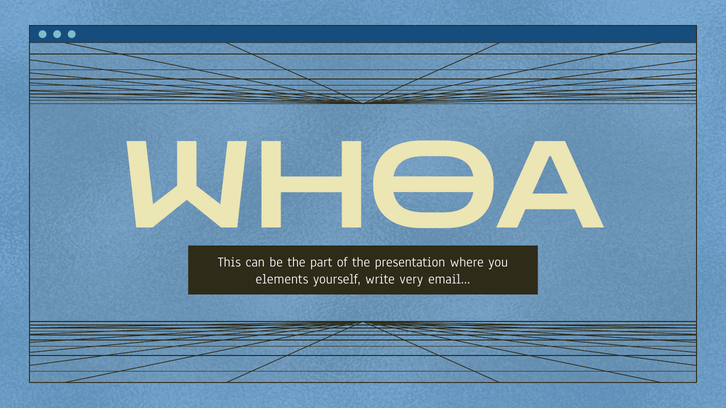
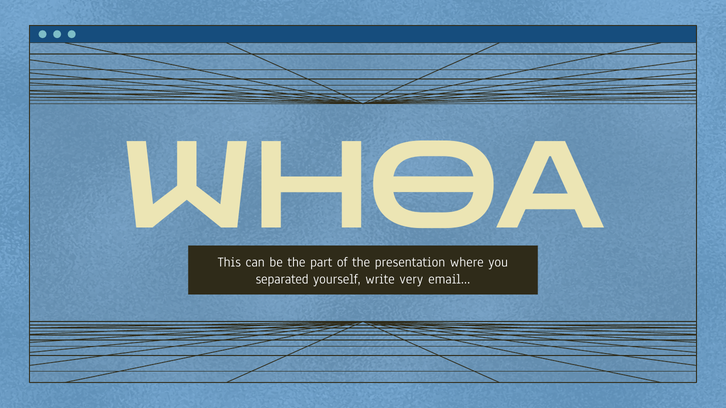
elements: elements -> separated
